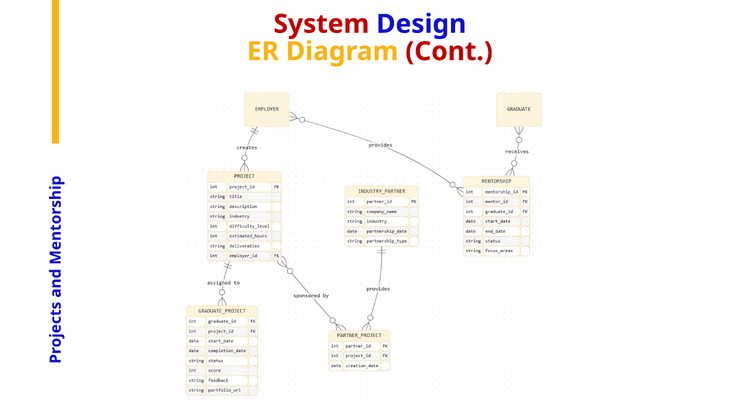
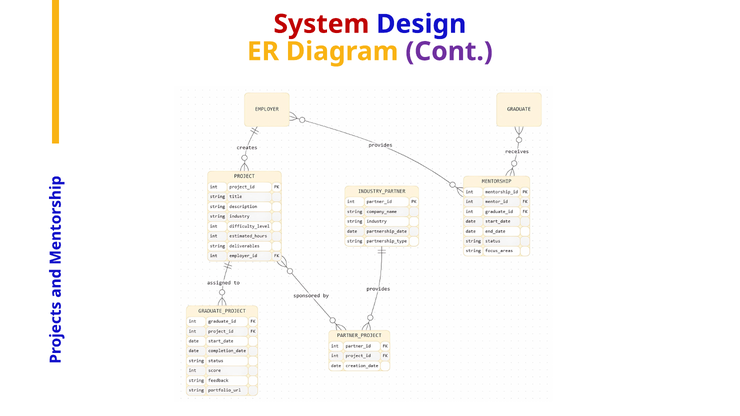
Cont colour: red -> purple
